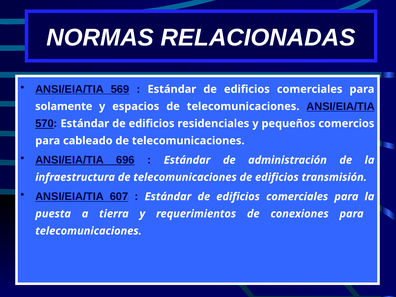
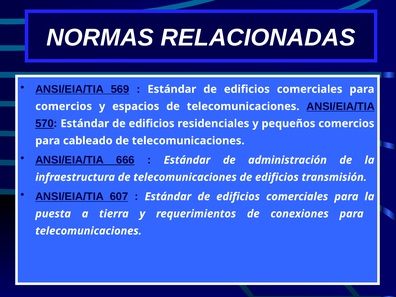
solamente at (64, 106): solamente -> comercios
696: 696 -> 666
